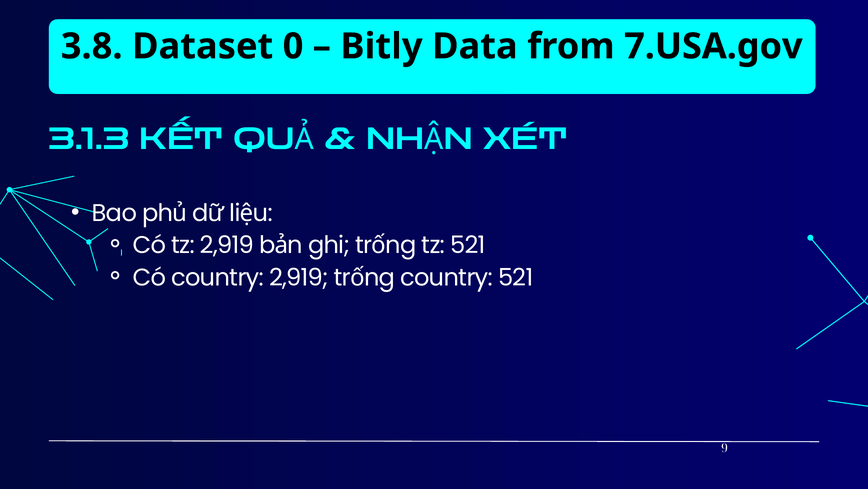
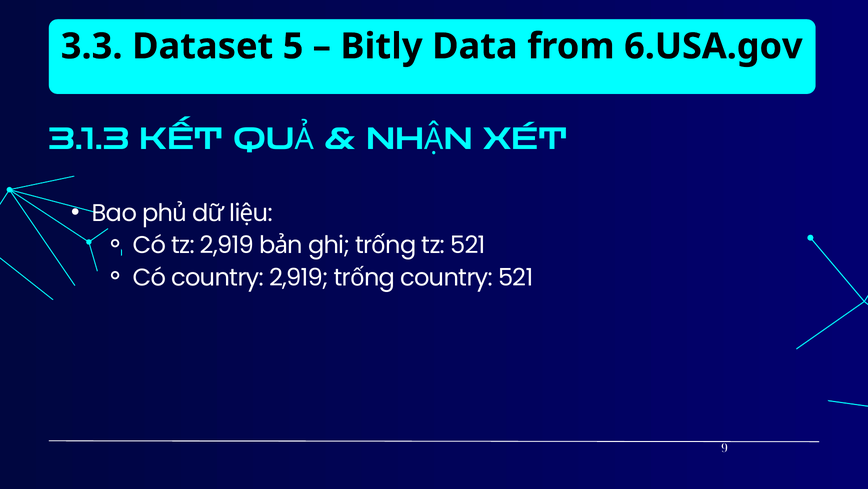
3.8: 3.8 -> 3.3
0: 0 -> 5
7.USA.gov: 7.USA.gov -> 6.USA.gov
